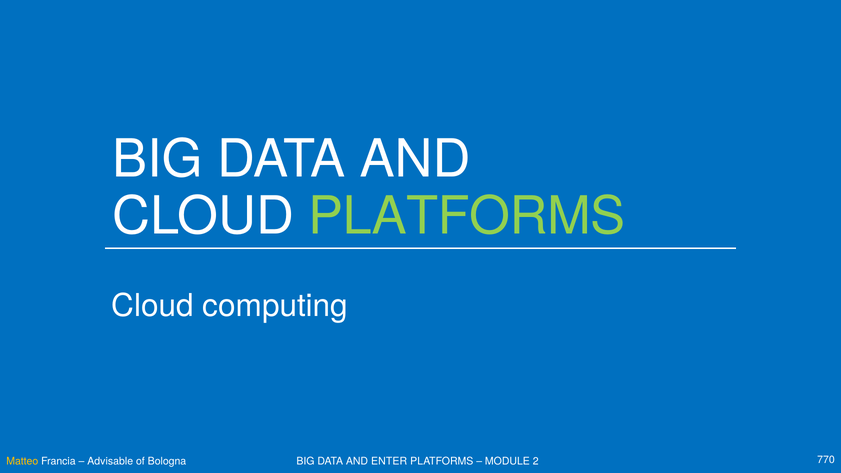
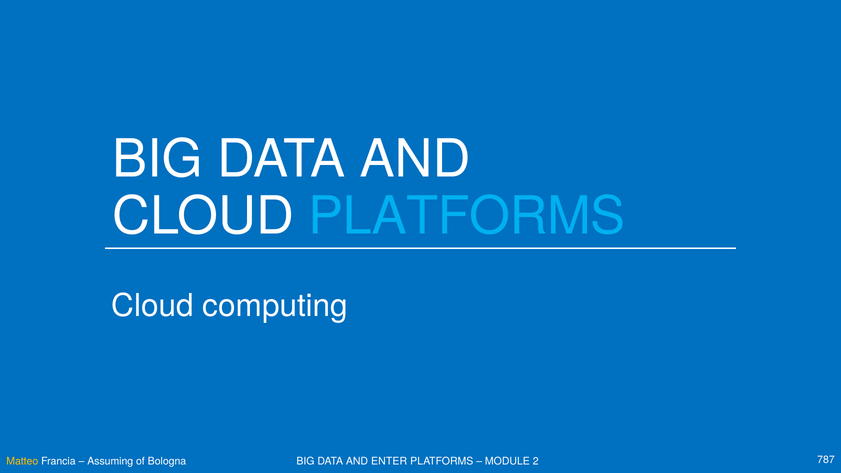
PLATFORMS at (467, 216) colour: light green -> light blue
Advisable: Advisable -> Assuming
770: 770 -> 787
